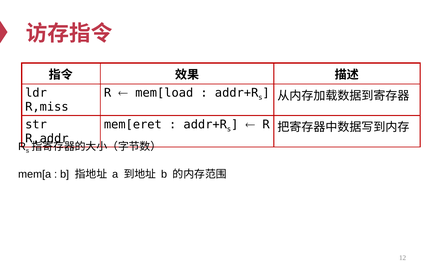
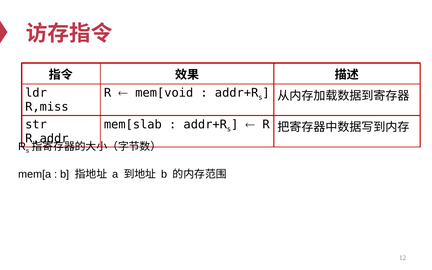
mem[load: mem[load -> mem[void
mem[eret: mem[eret -> mem[slab
